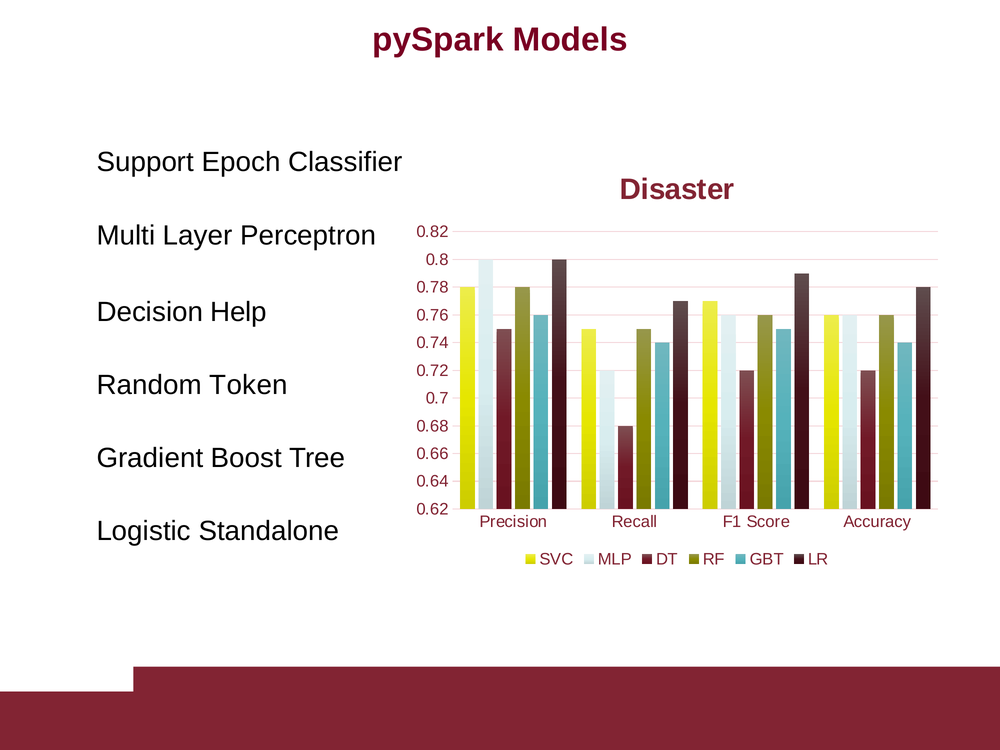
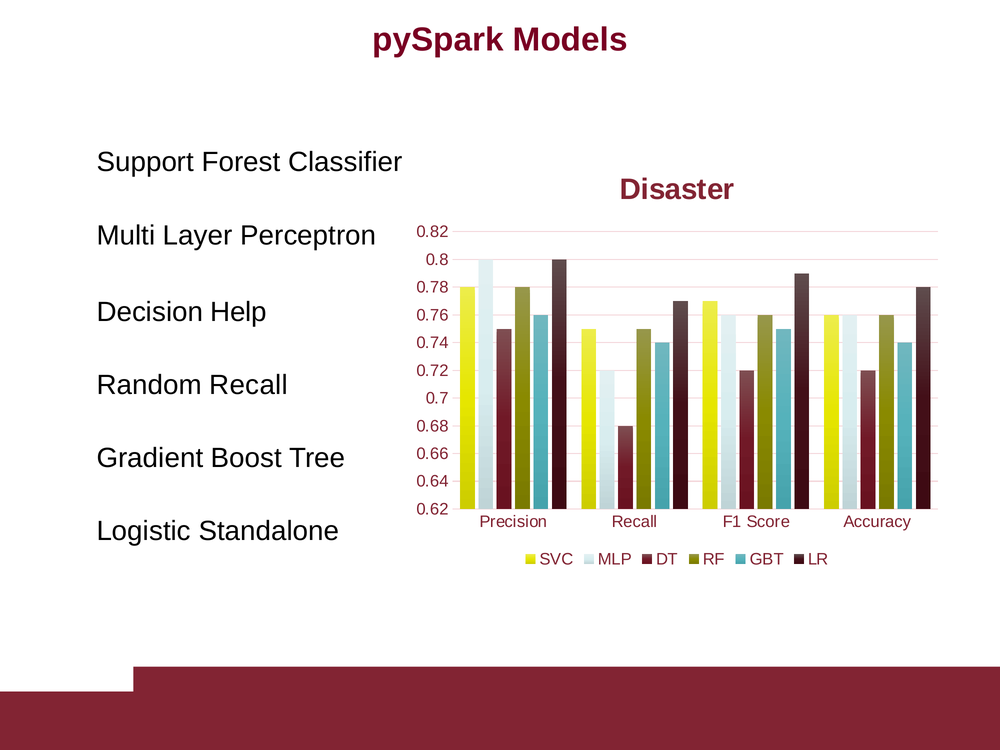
Epoch: Epoch -> Forest
Random Token: Token -> Recall
